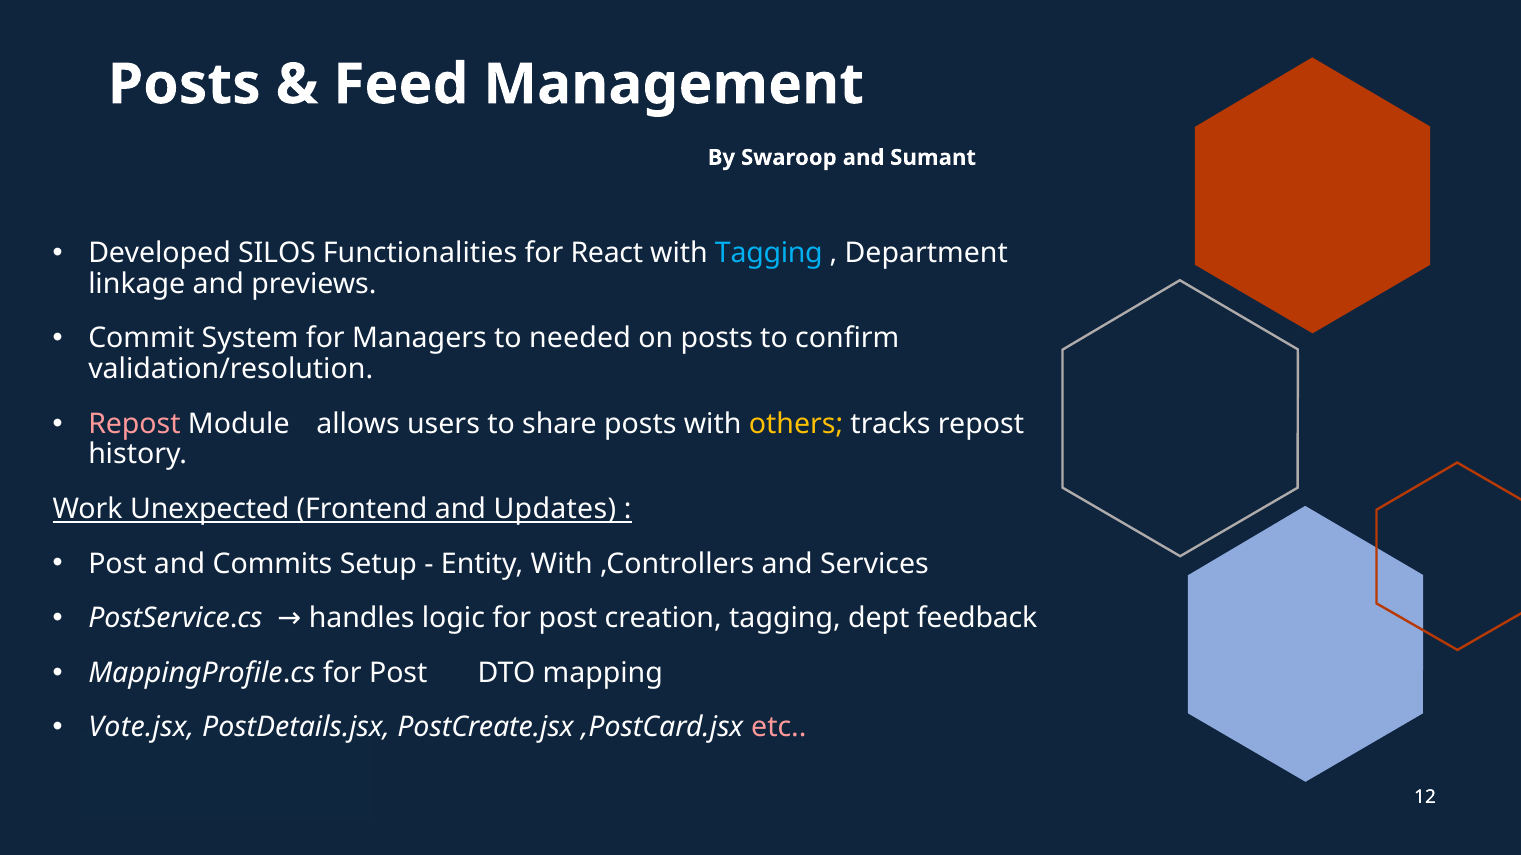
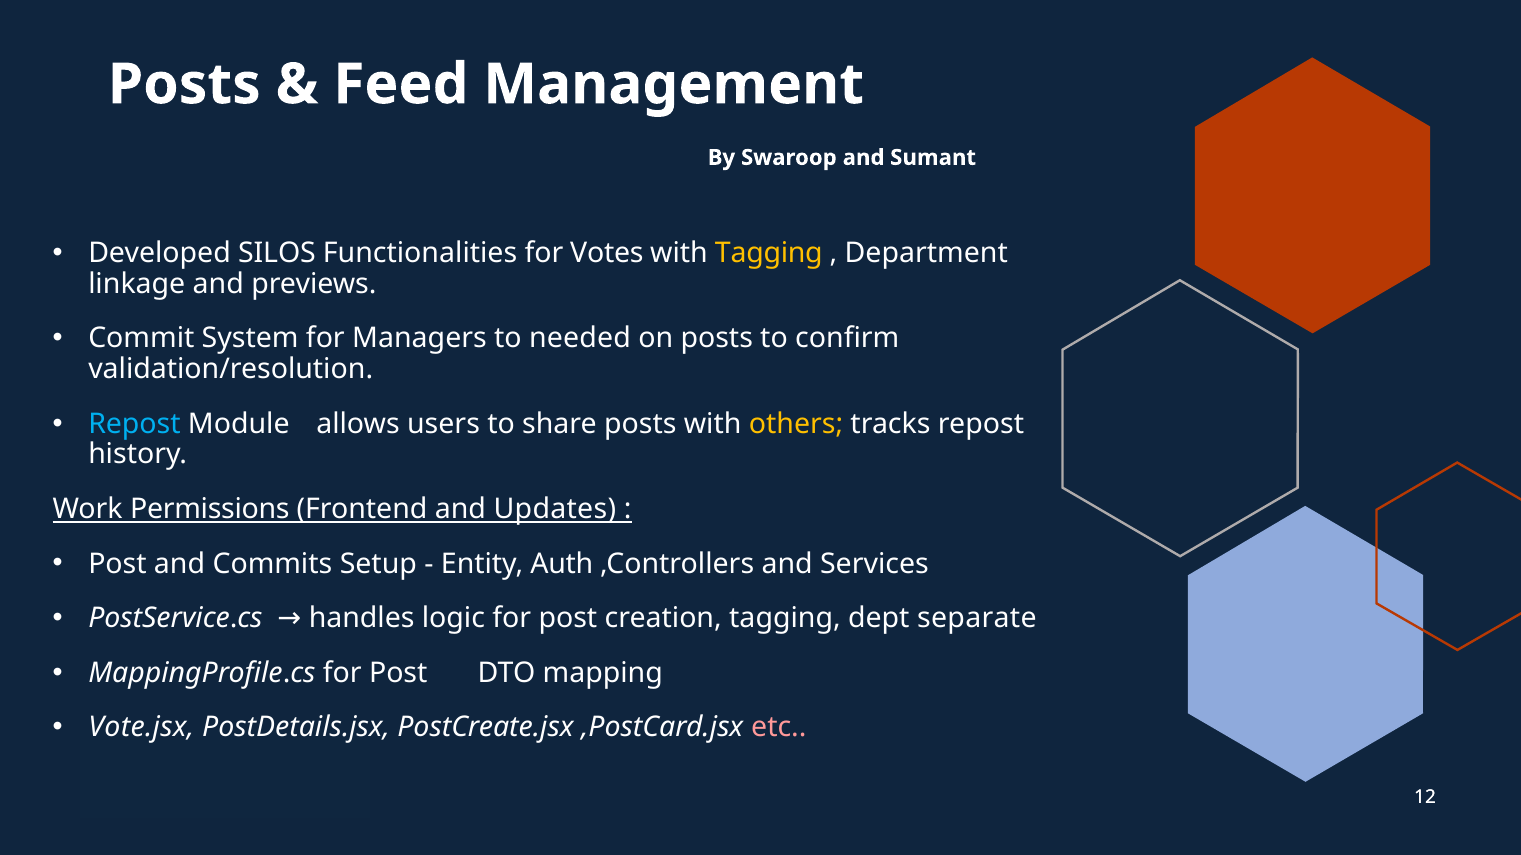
React: React -> Votes
Tagging at (769, 253) colour: light blue -> yellow
Repost at (134, 424) colour: pink -> light blue
Unexpected: Unexpected -> Permissions
Entity With: With -> Auth
feedback: feedback -> separate
